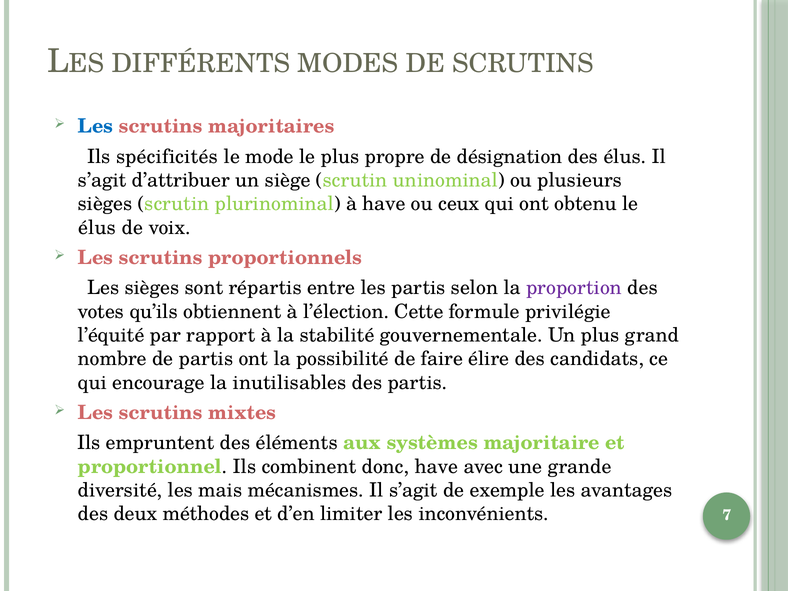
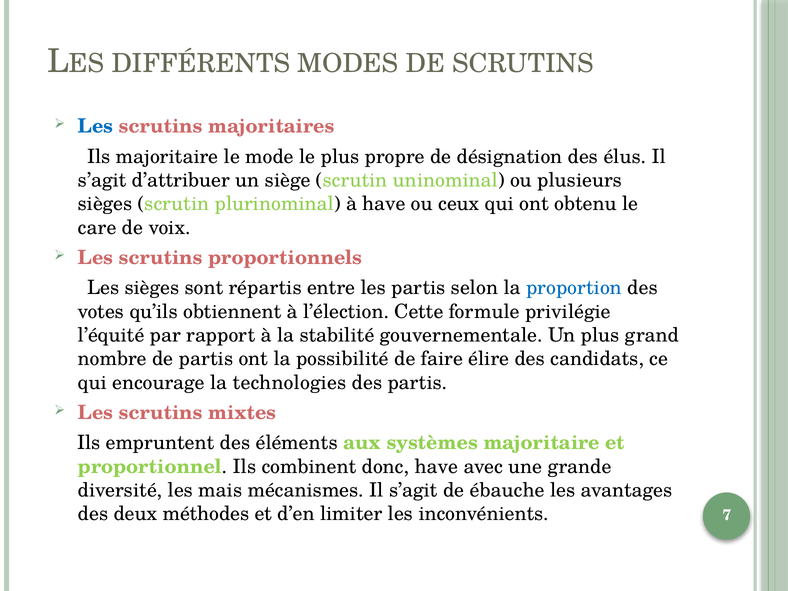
Ils spécificités: spécificités -> majoritaire
élus at (97, 228): élus -> care
proportion colour: purple -> blue
inutilisables: inutilisables -> technologies
exemple: exemple -> ébauche
